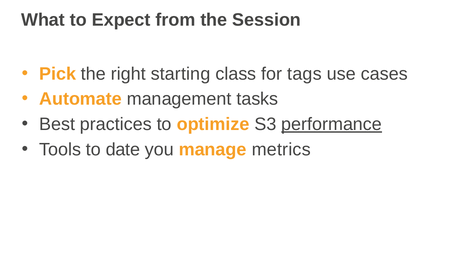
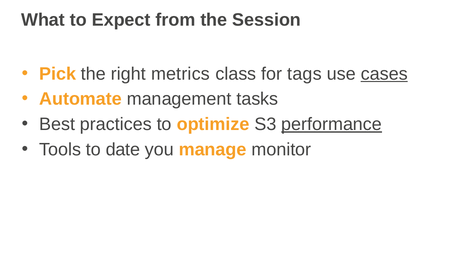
starting: starting -> metrics
cases underline: none -> present
metrics: metrics -> monitor
